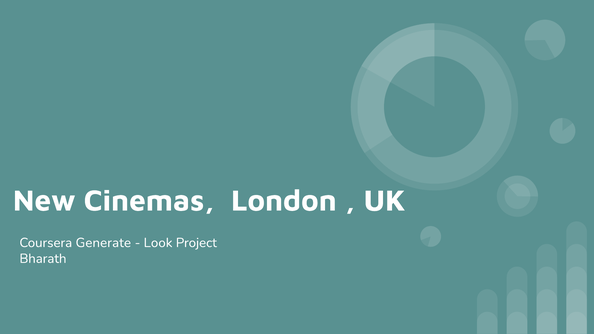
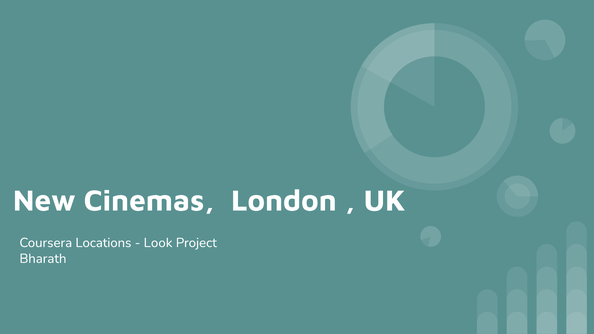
Generate: Generate -> Locations
